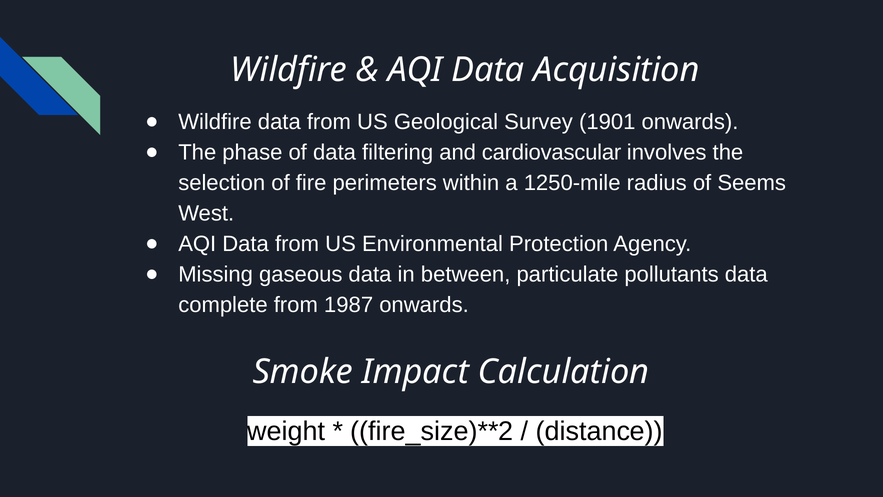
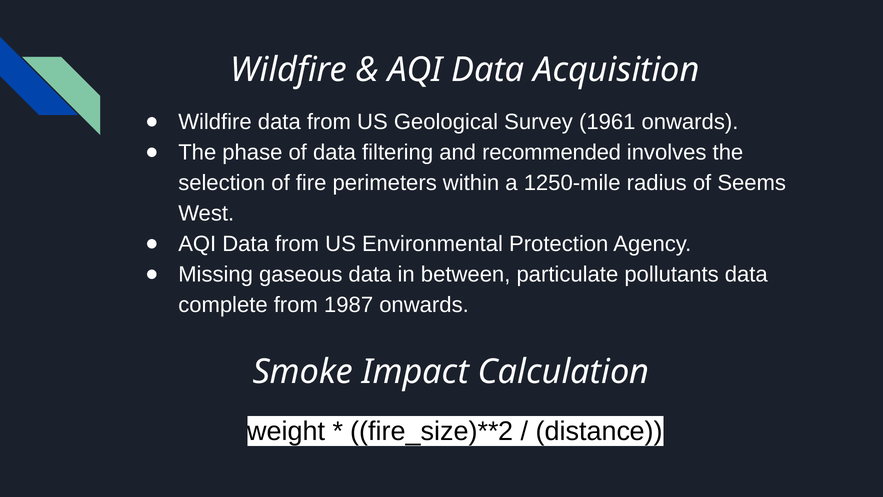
1901: 1901 -> 1961
cardiovascular: cardiovascular -> recommended
